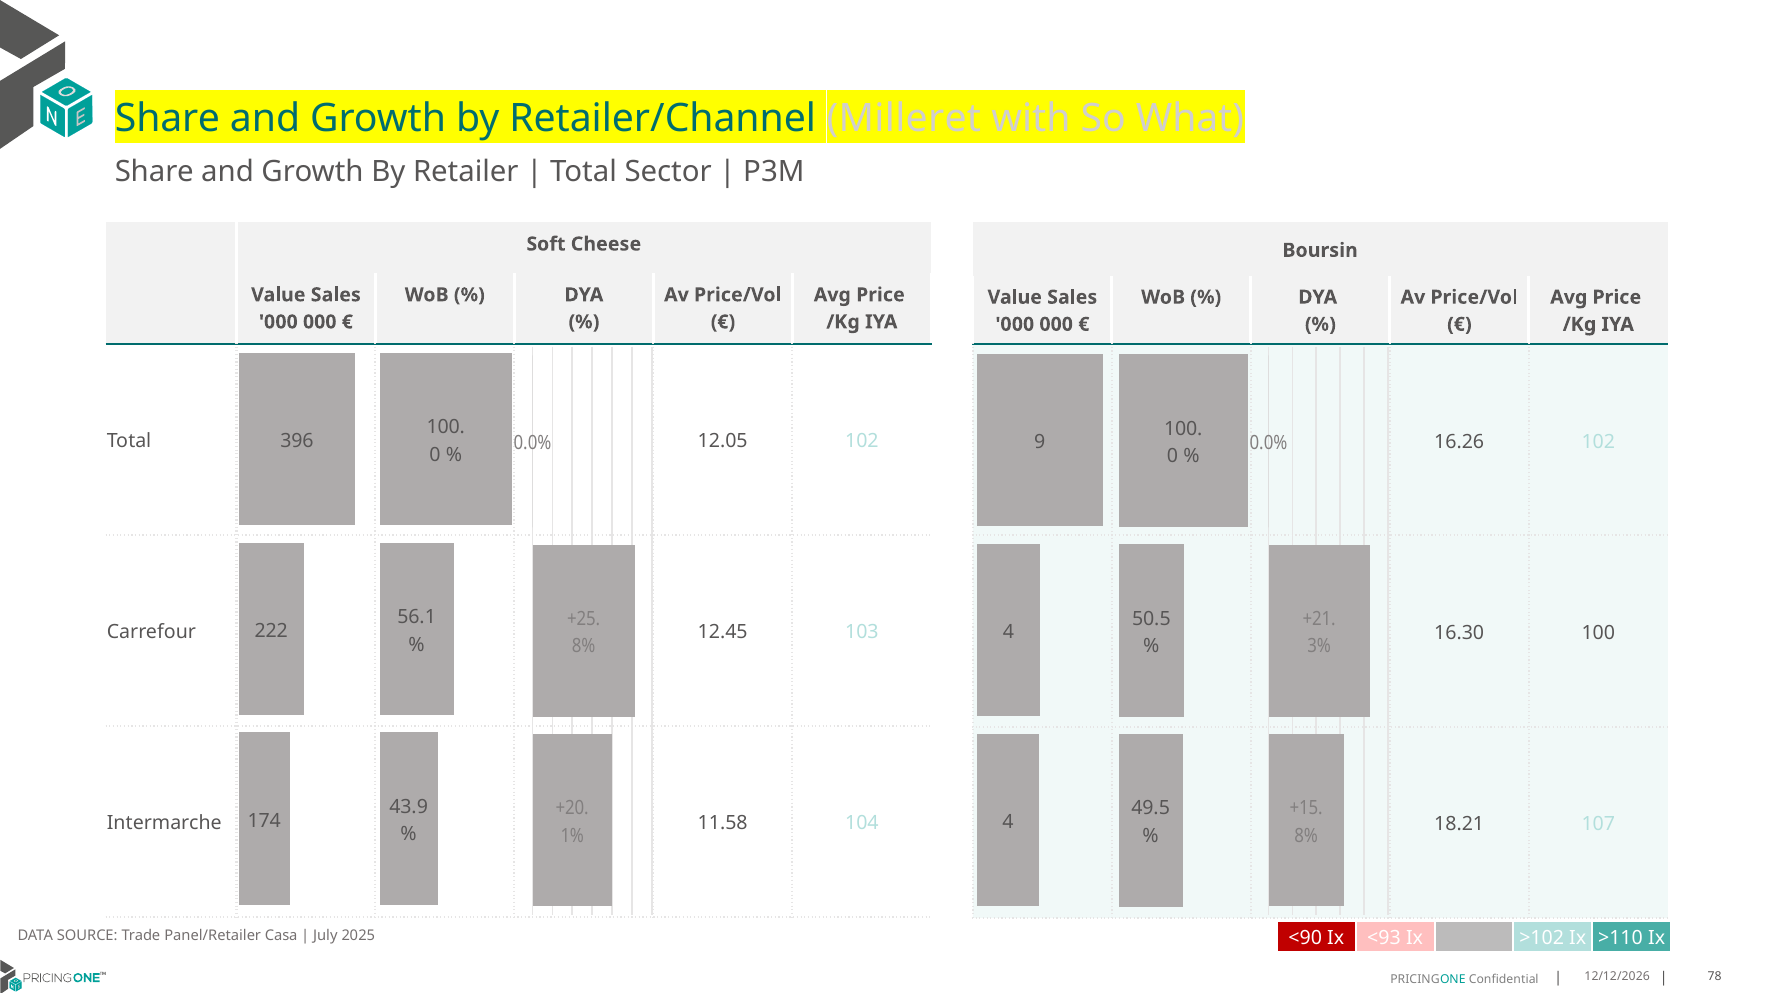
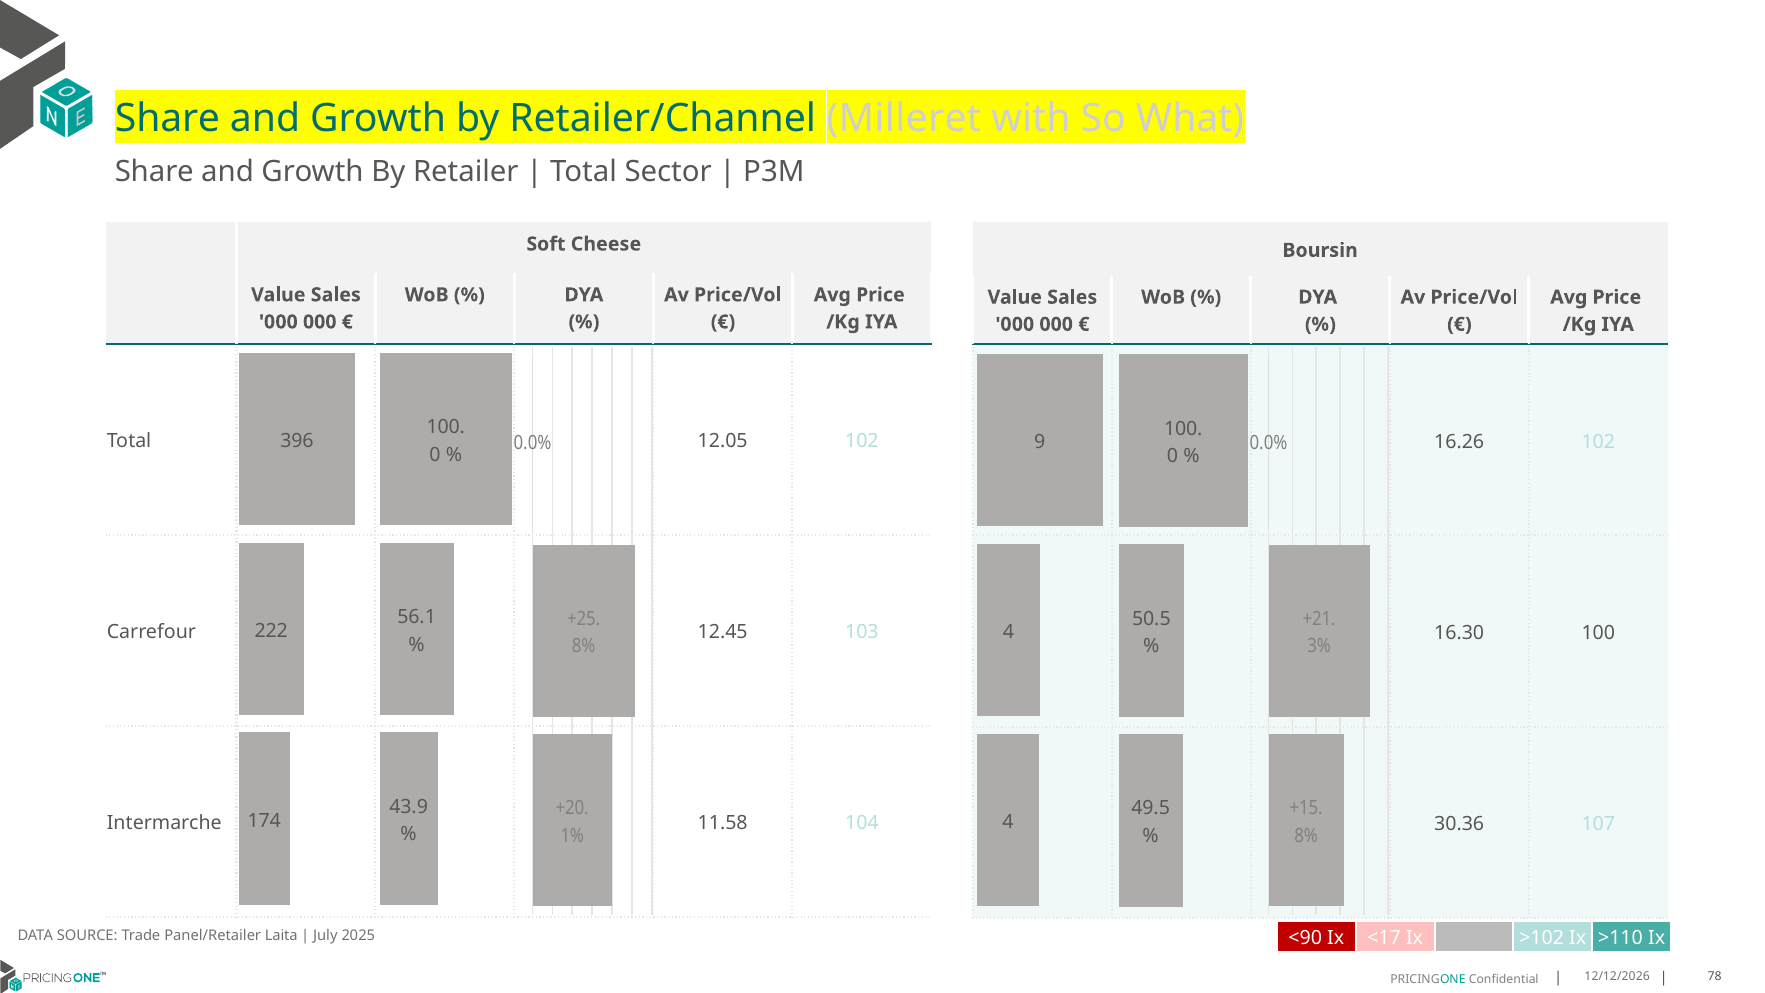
18.21: 18.21 -> 30.36
Casa: Casa -> Laita
<93: <93 -> <17
